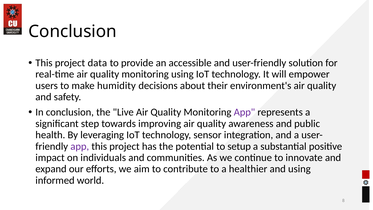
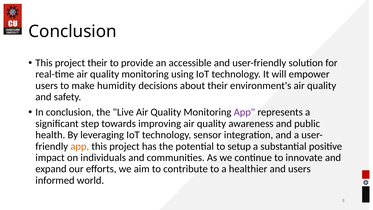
project data: data -> their
app at (80, 146) colour: purple -> orange
and using: using -> users
